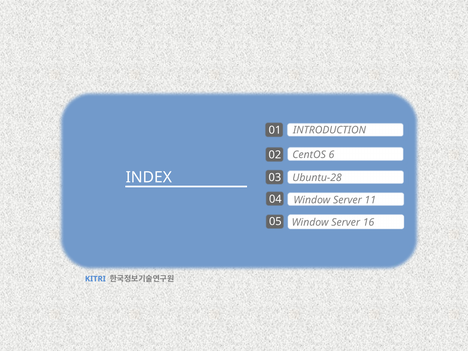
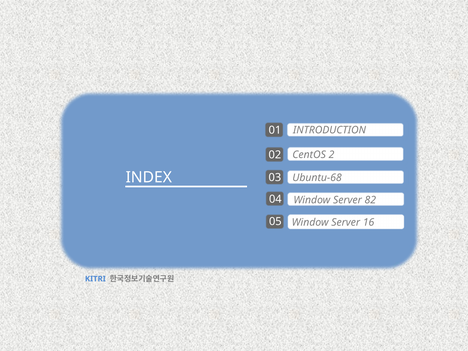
6: 6 -> 2
Ubuntu-28: Ubuntu-28 -> Ubuntu-68
11: 11 -> 82
